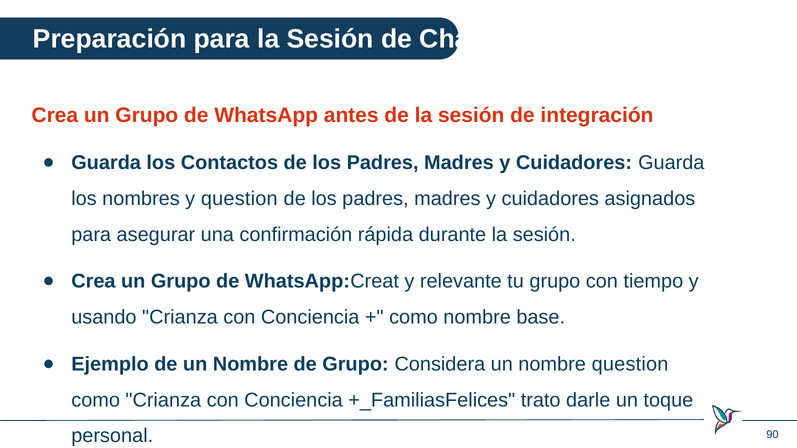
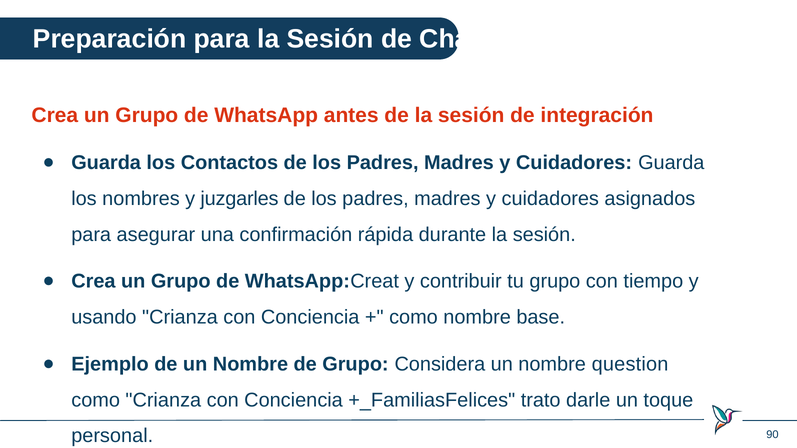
y question: question -> juzgarles
relevante: relevante -> contribuir
